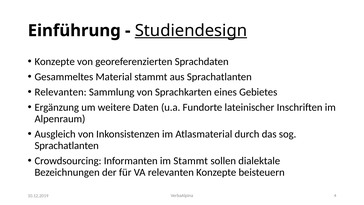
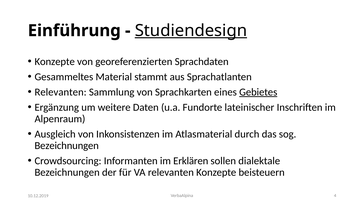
Gebietes underline: none -> present
Sprachatlanten at (67, 145): Sprachatlanten -> Bezeichnungen
im Stammt: Stammt -> Erklären
